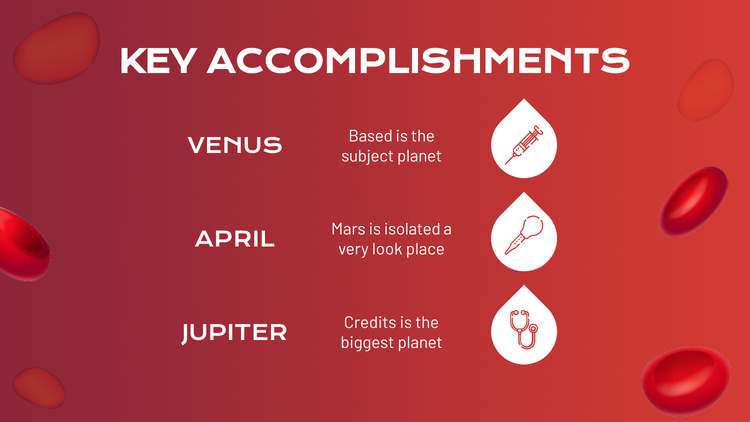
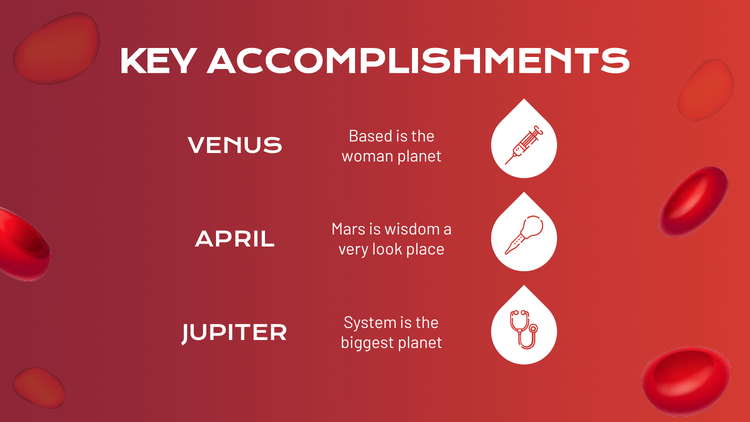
subject: subject -> woman
isolated: isolated -> wisdom
Credits: Credits -> System
